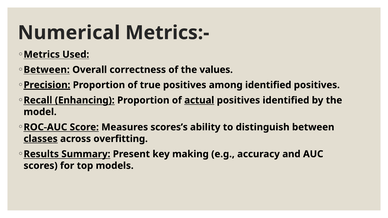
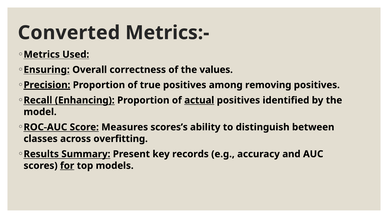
Numerical: Numerical -> Converted
Between at (47, 70): Between -> Ensuring
among identified: identified -> removing
classes underline: present -> none
making: making -> records
for underline: none -> present
